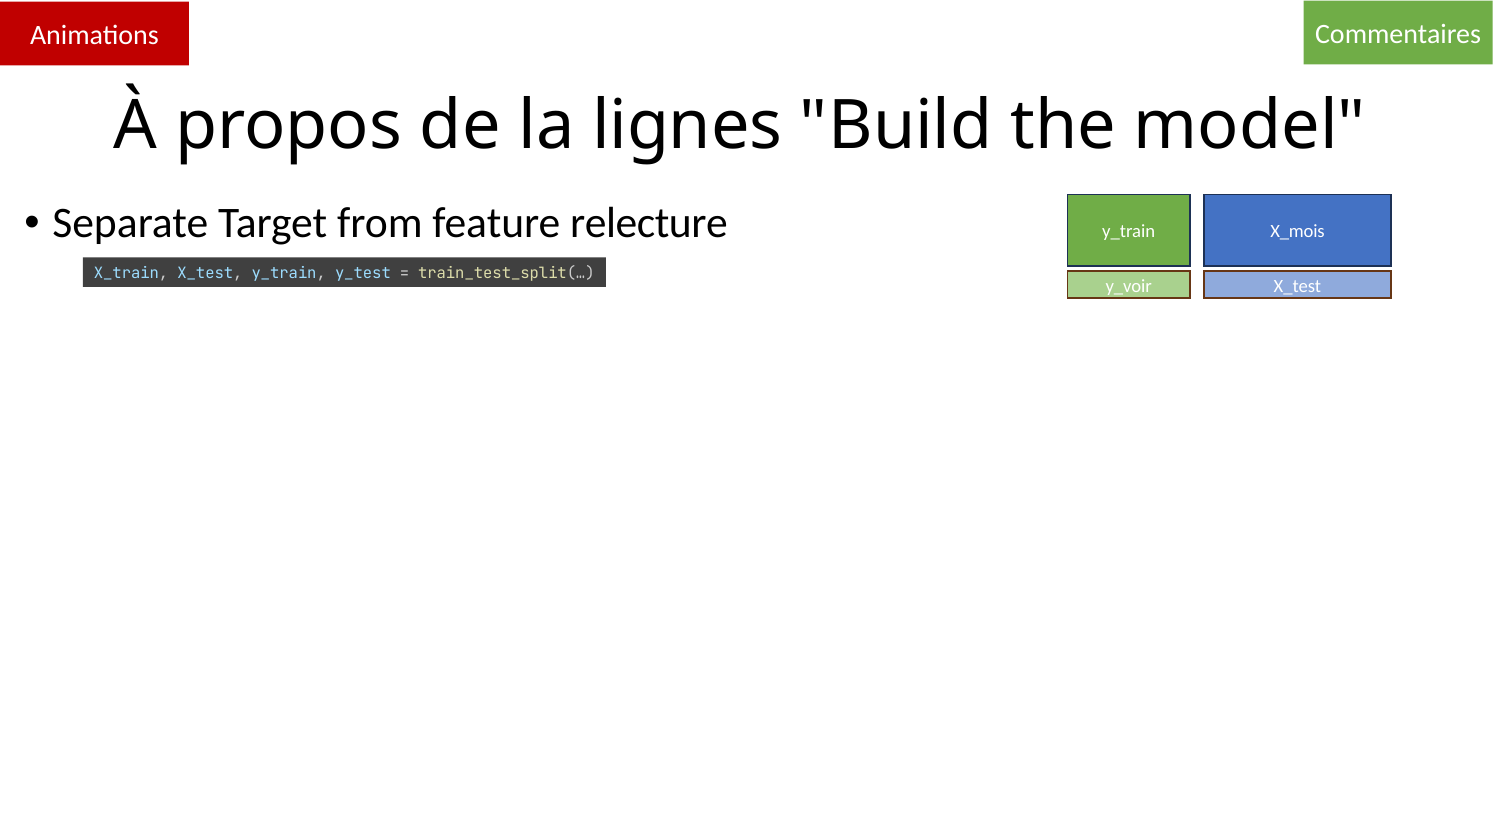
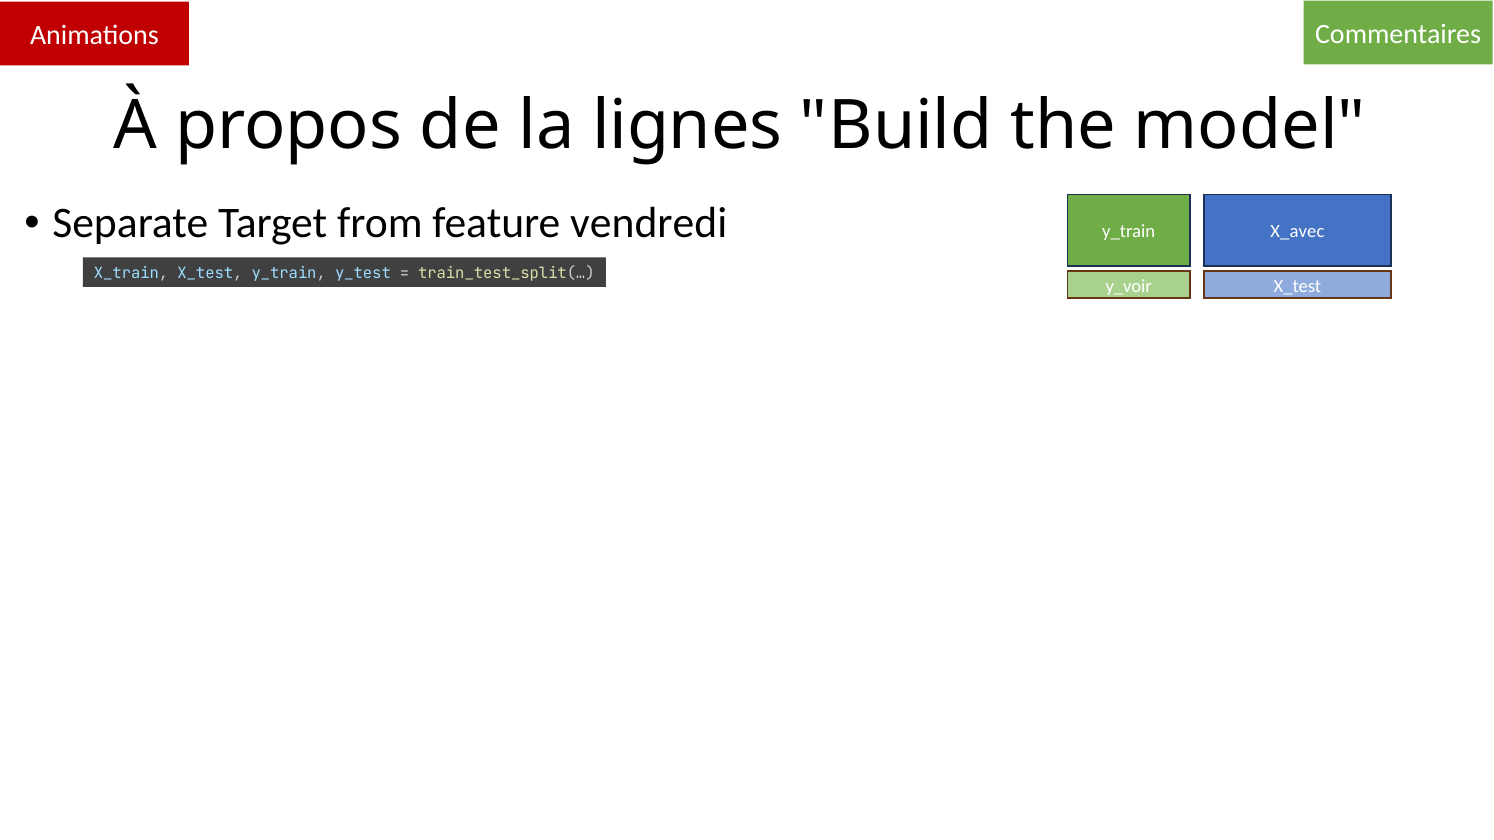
relecture: relecture -> vendredi
X_mois: X_mois -> X_avec
